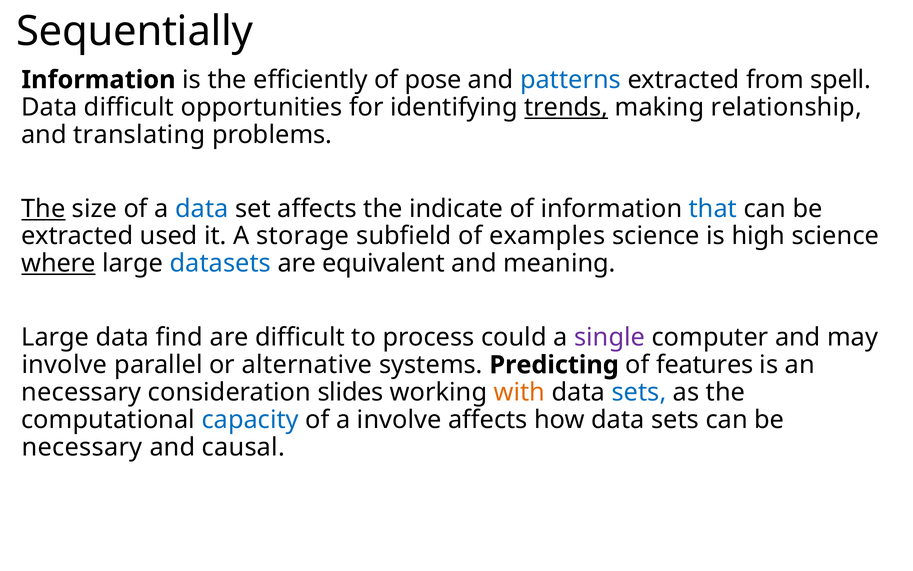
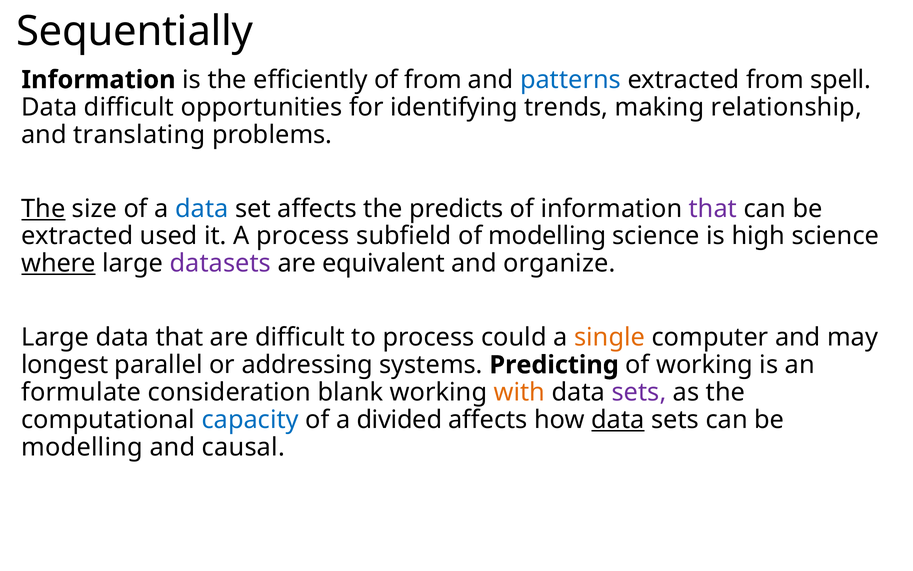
of pose: pose -> from
trends underline: present -> none
indicate: indicate -> predicts
that at (713, 209) colour: blue -> purple
A storage: storage -> process
of examples: examples -> modelling
datasets colour: blue -> purple
meaning: meaning -> organize
data find: find -> that
single colour: purple -> orange
involve at (64, 365): involve -> longest
alternative: alternative -> addressing
of features: features -> working
necessary at (81, 392): necessary -> formulate
slides: slides -> blank
sets at (639, 392) colour: blue -> purple
a involve: involve -> divided
data at (618, 420) underline: none -> present
necessary at (82, 447): necessary -> modelling
